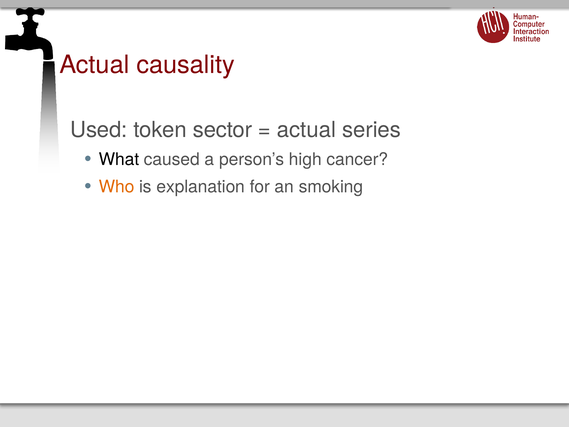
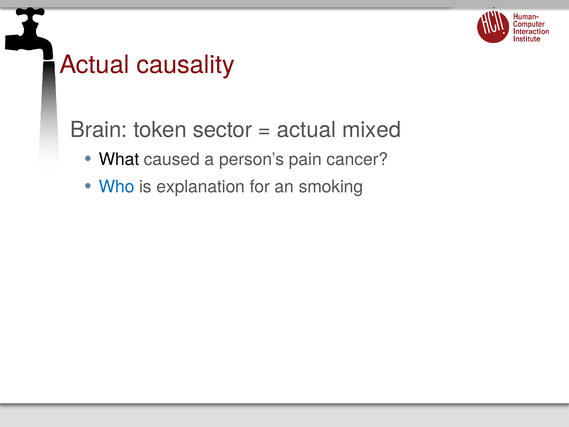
Used: Used -> Brain
series: series -> mixed
high: high -> pain
Who colour: orange -> blue
